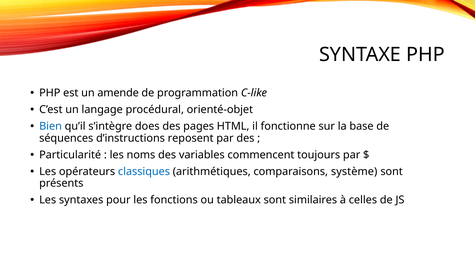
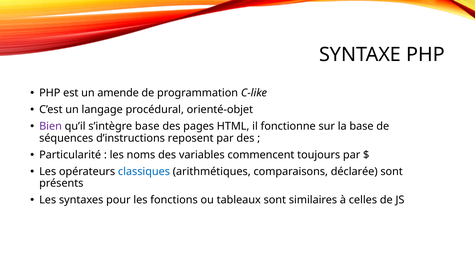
Bien colour: blue -> purple
s’intègre does: does -> base
système: système -> déclarée
